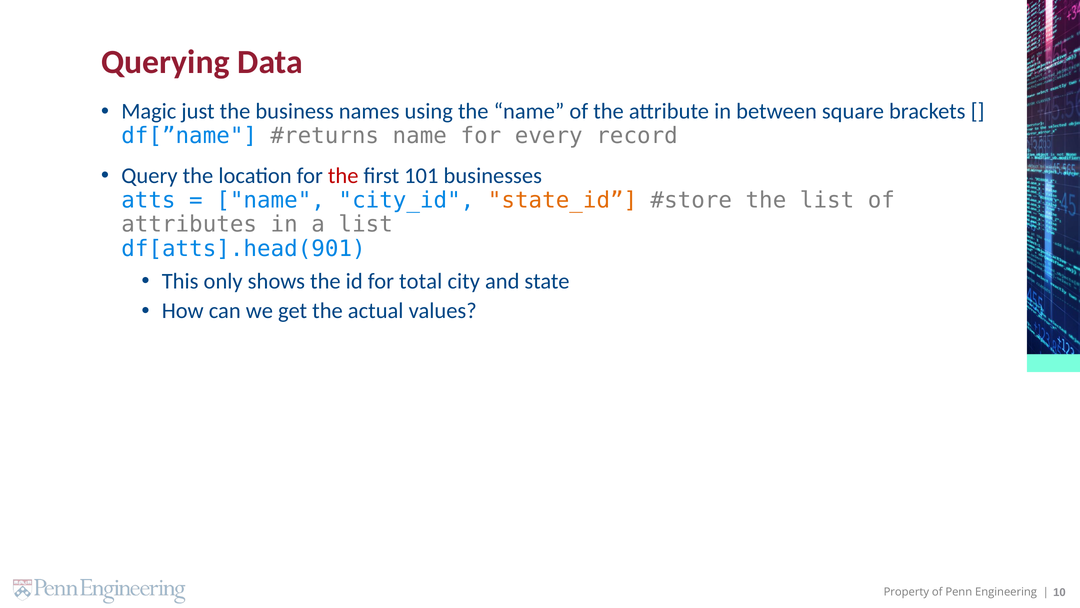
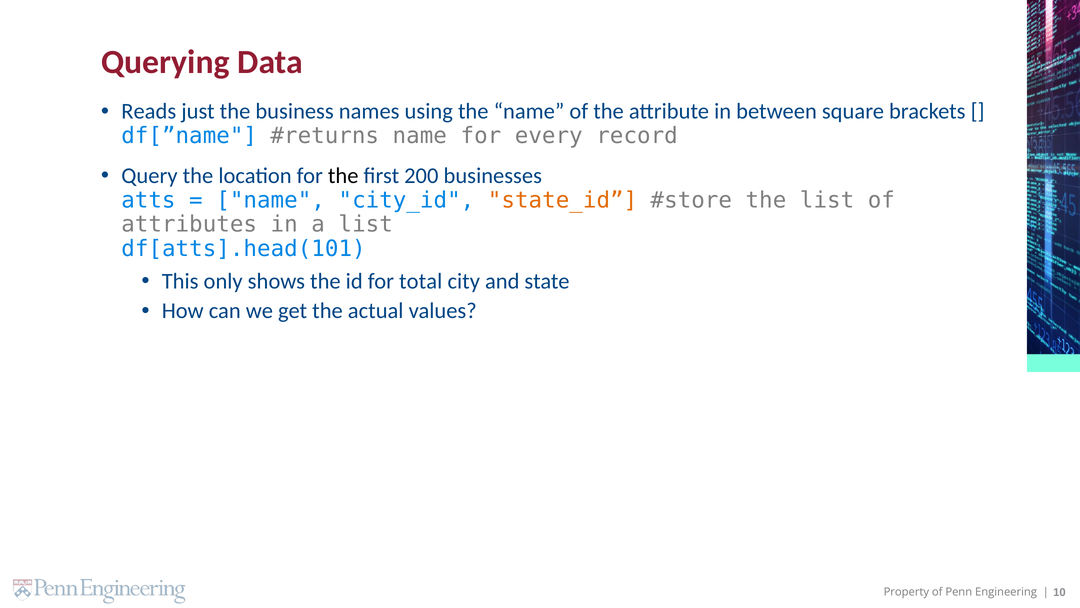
Magic: Magic -> Reads
the at (343, 176) colour: red -> black
101: 101 -> 200
df[atts].head(901: df[atts].head(901 -> df[atts].head(101
